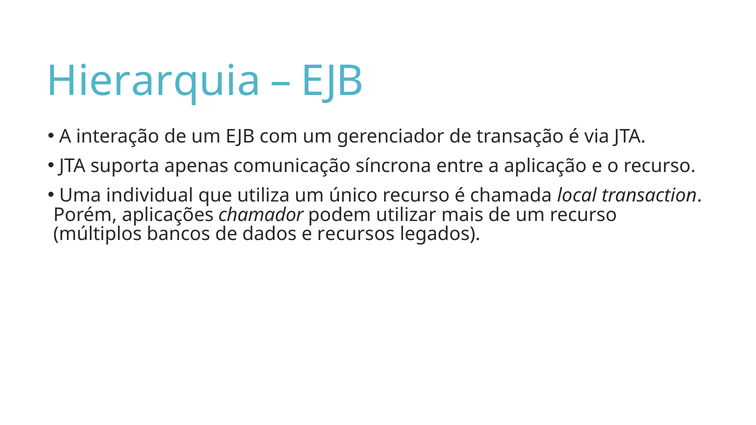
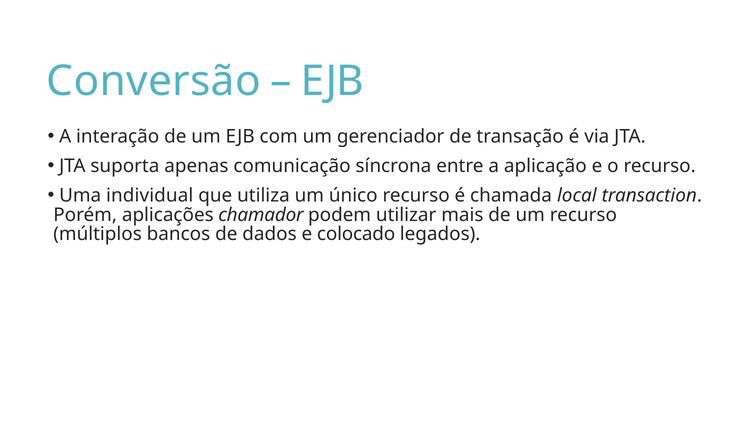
Hierarquia: Hierarquia -> Conversão
recursos: recursos -> colocado
